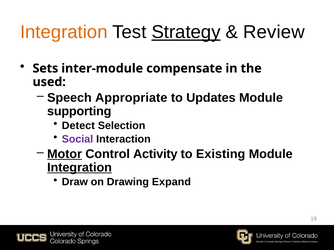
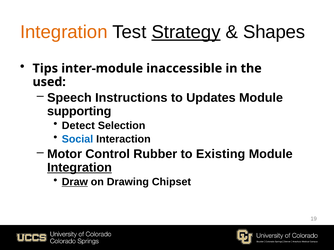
Review: Review -> Shapes
Sets: Sets -> Tips
compensate: compensate -> inaccessible
Appropriate: Appropriate -> Instructions
Social colour: purple -> blue
Motor underline: present -> none
Activity: Activity -> Rubber
Draw underline: none -> present
Expand: Expand -> Chipset
